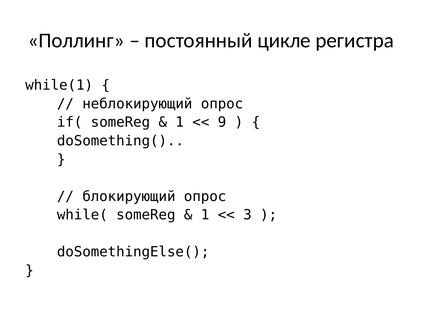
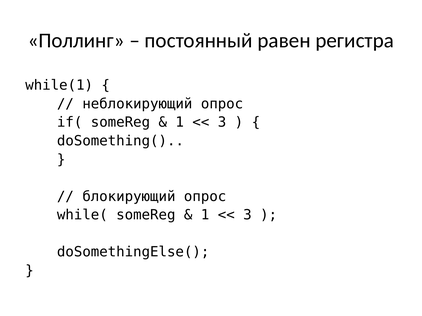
цикле: цикле -> равен
9 at (222, 123): 9 -> 3
